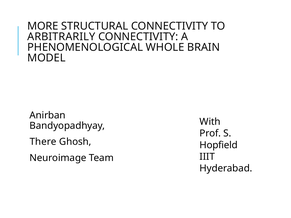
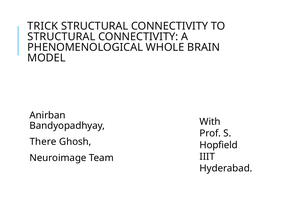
MORE: MORE -> TRICK
ARBITRARILY at (61, 37): ARBITRARILY -> STRUCTURAL
